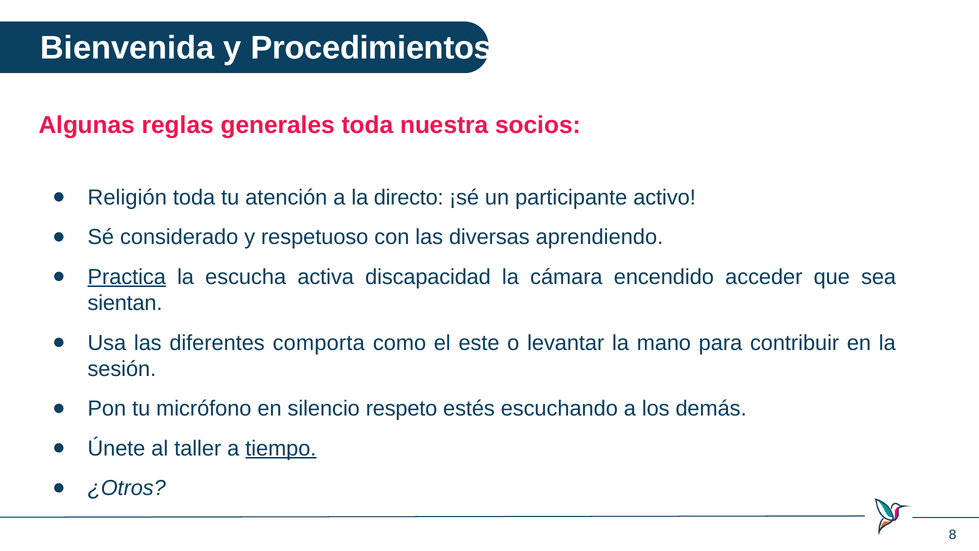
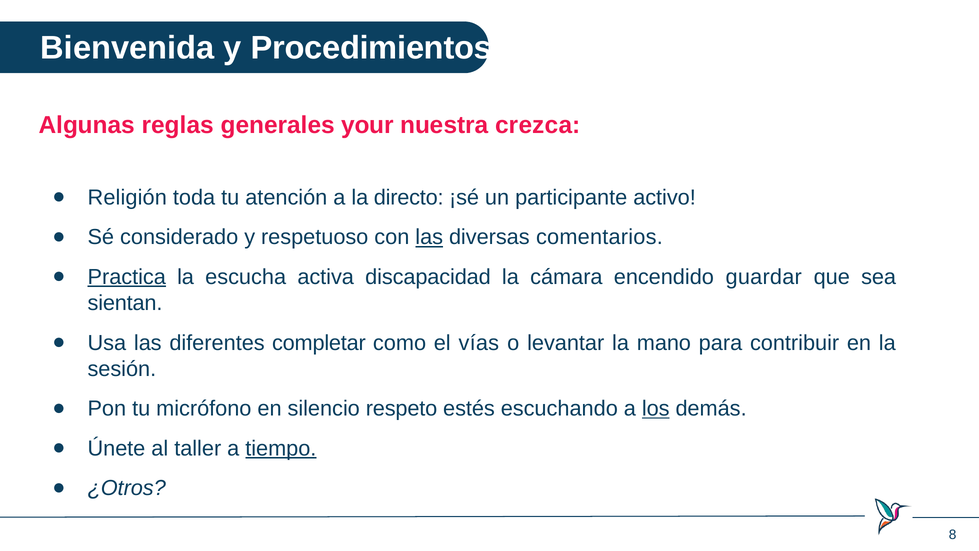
generales toda: toda -> your
socios: socios -> crezca
las at (429, 237) underline: none -> present
aprendiendo: aprendiendo -> comentarios
acceder: acceder -> guardar
comporta: comporta -> completar
este: este -> vías
los underline: none -> present
